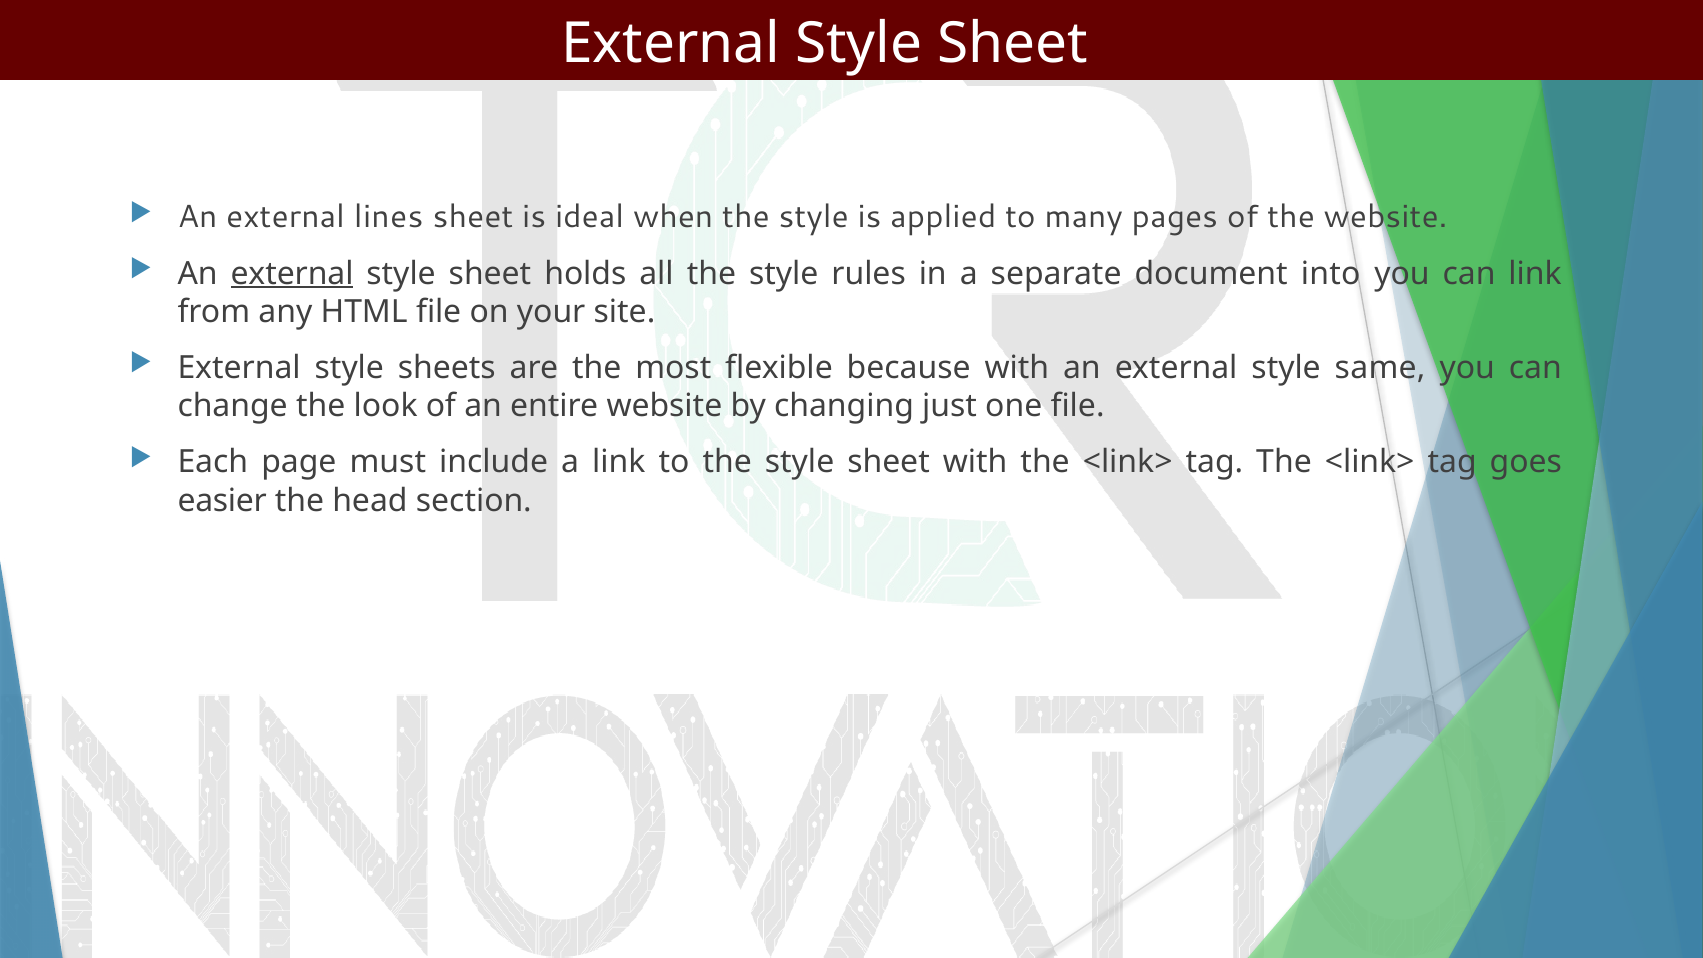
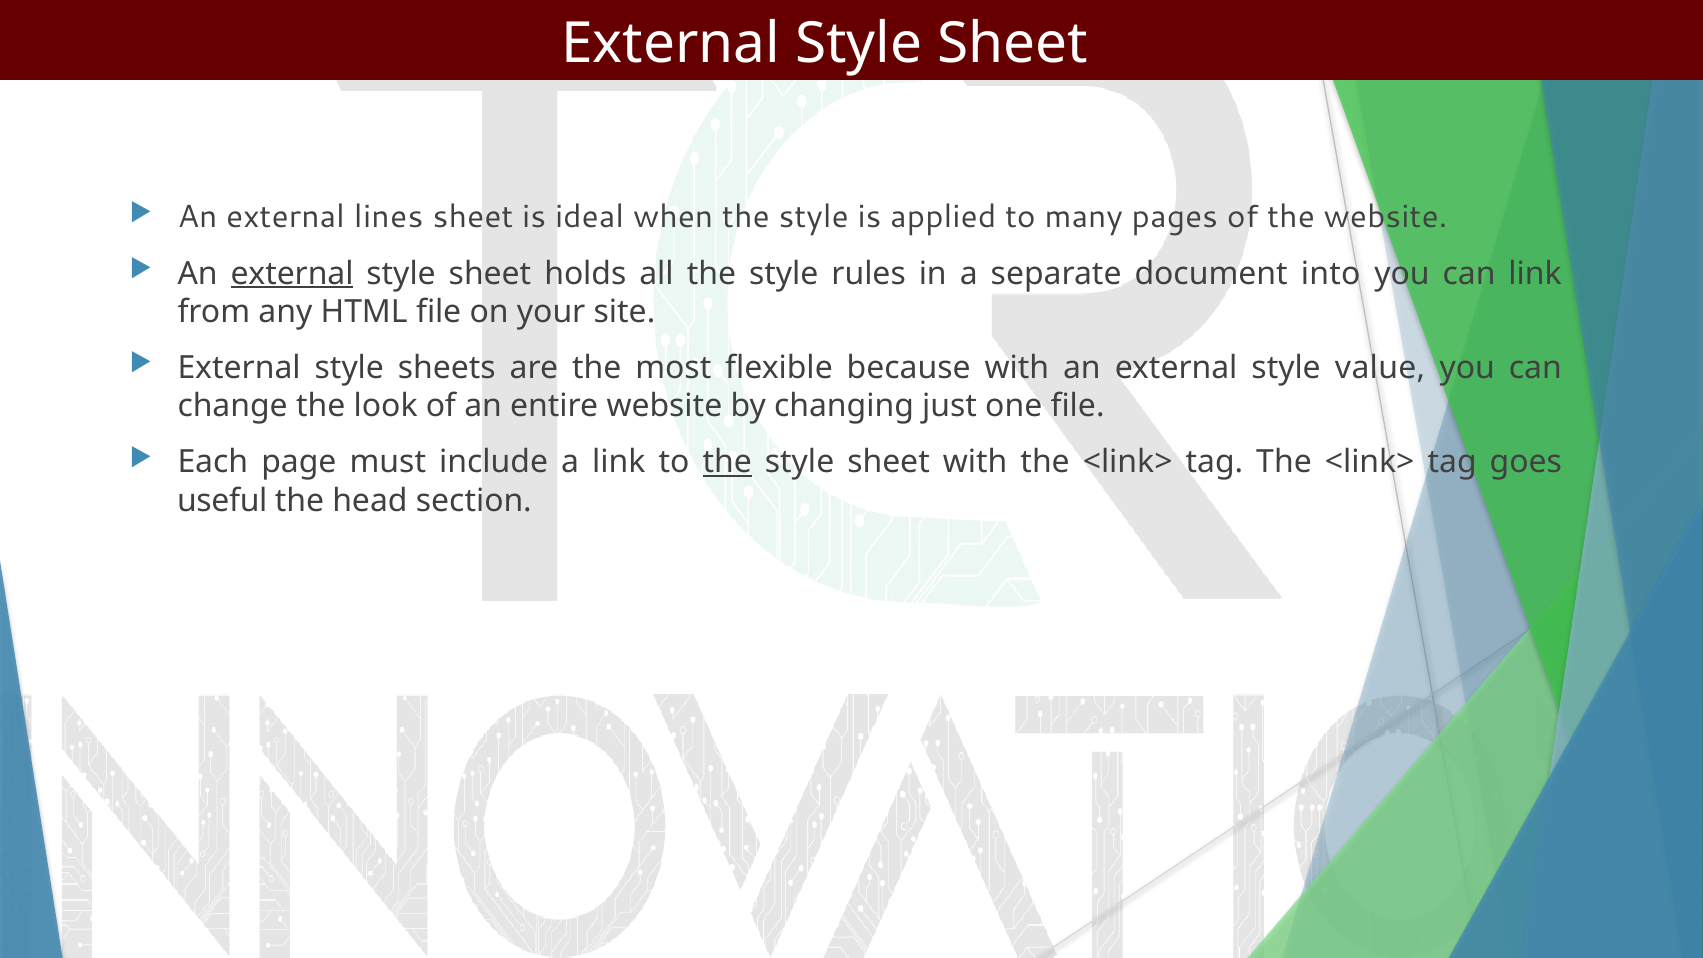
same: same -> value
the at (727, 462) underline: none -> present
easier: easier -> useful
